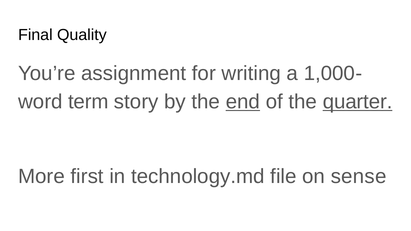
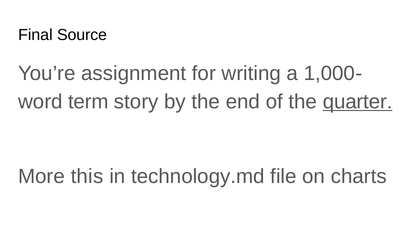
Quality: Quality -> Source
end underline: present -> none
first: first -> this
sense: sense -> charts
